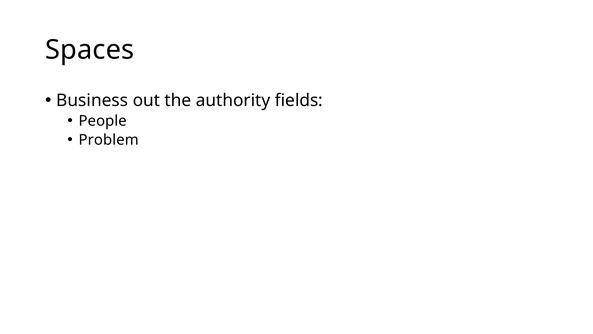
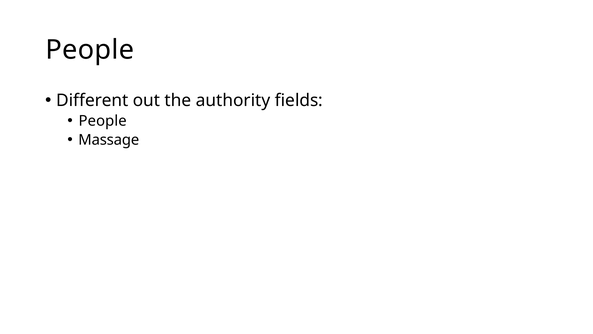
Spaces at (90, 50): Spaces -> People
Business: Business -> Different
Problem: Problem -> Massage
